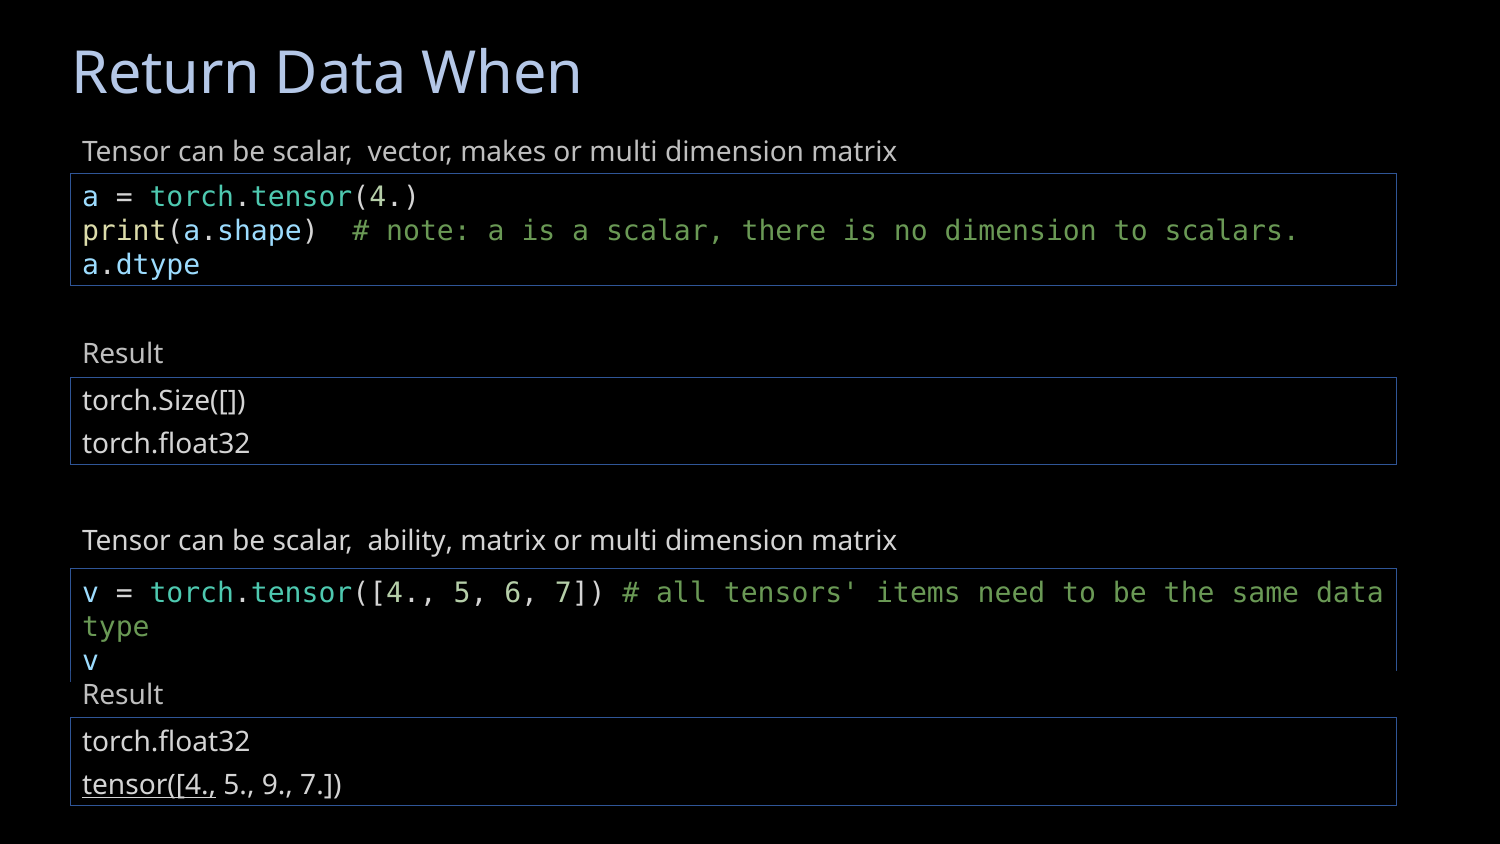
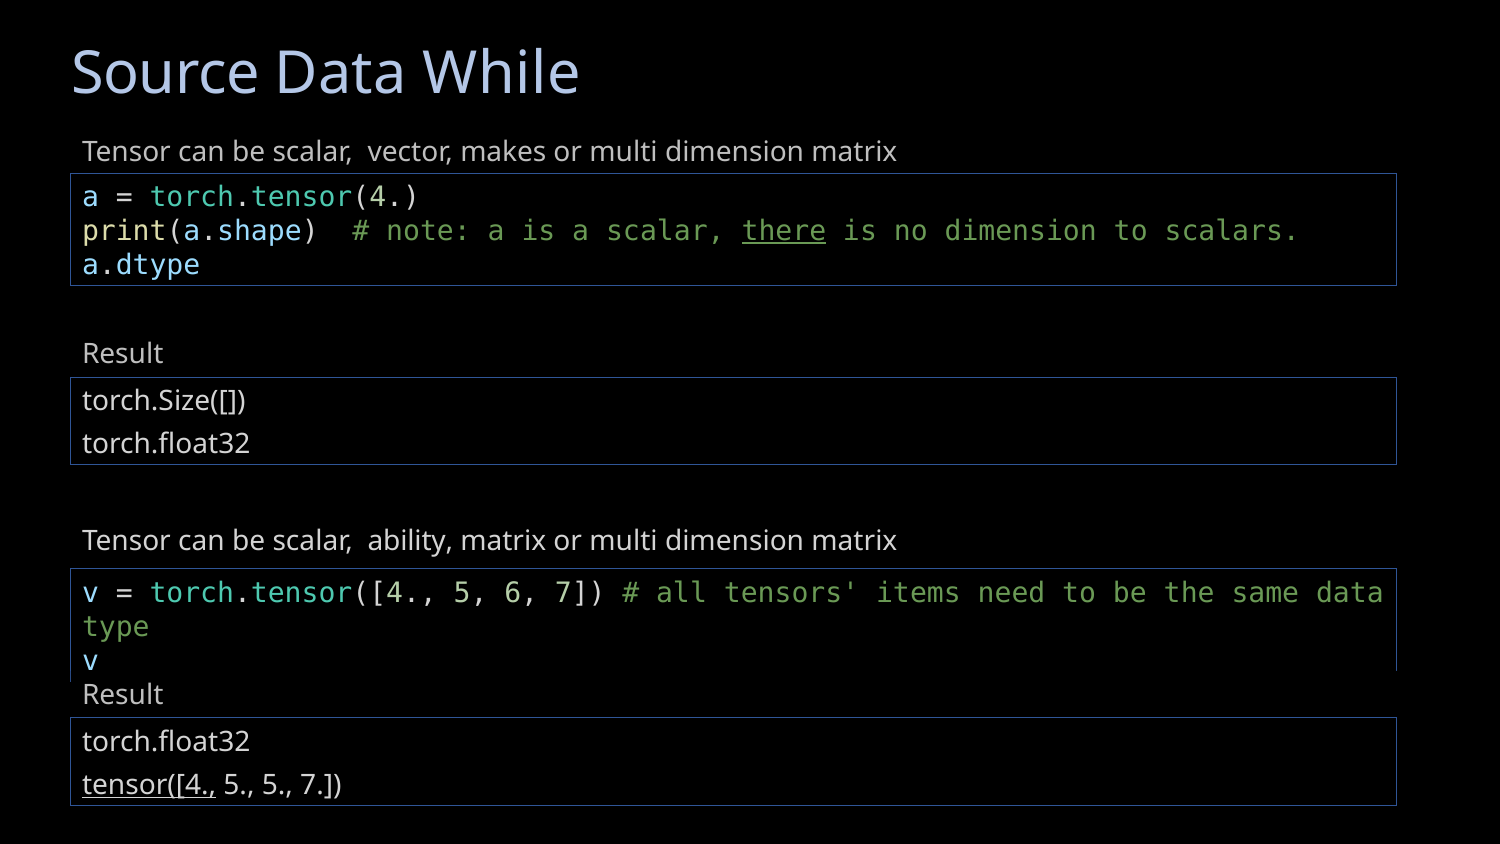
Return: Return -> Source
When: When -> While
there underline: none -> present
5 9: 9 -> 5
